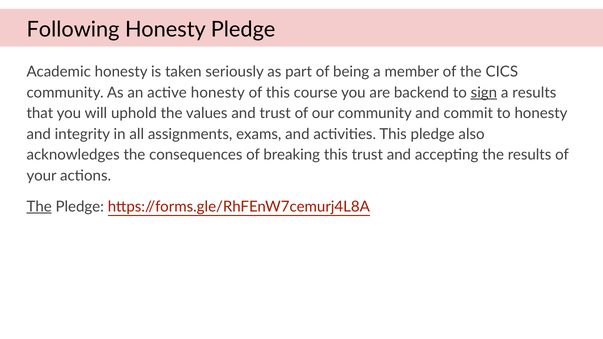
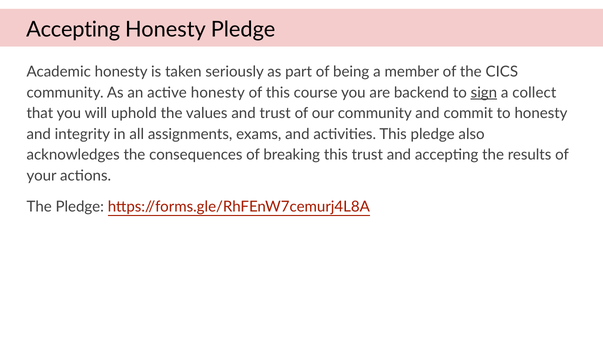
Following at (73, 29): Following -> Accepting
a results: results -> collect
The at (39, 207) underline: present -> none
